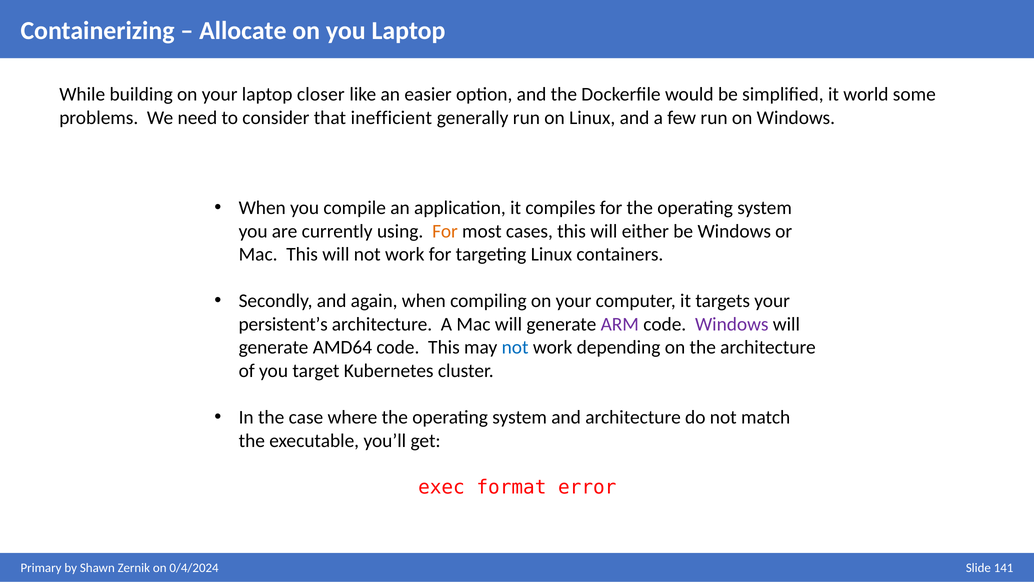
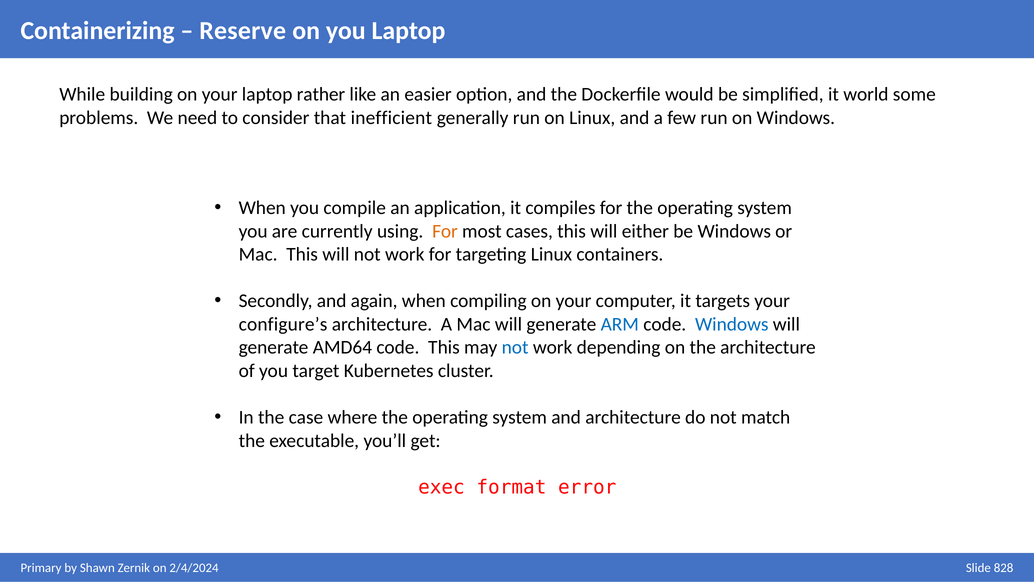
Allocate: Allocate -> Reserve
closer: closer -> rather
persistent’s: persistent’s -> configure’s
ARM colour: purple -> blue
Windows at (732, 324) colour: purple -> blue
0/4/2024: 0/4/2024 -> 2/4/2024
141: 141 -> 828
